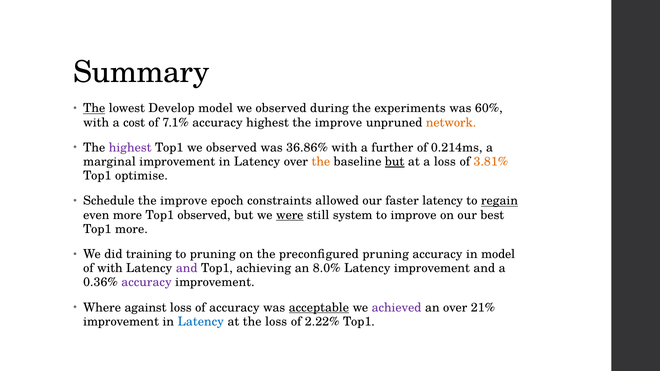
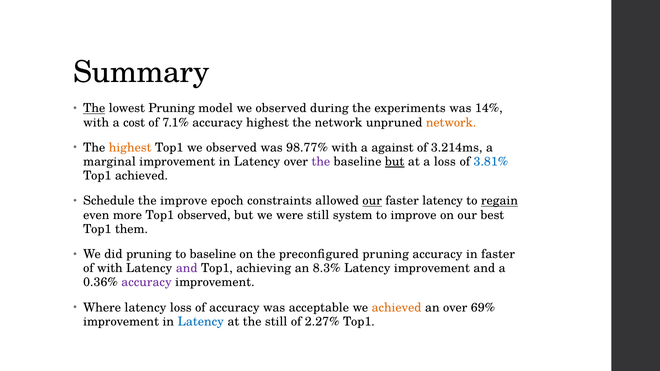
lowest Develop: Develop -> Pruning
60%: 60% -> 14%
improve at (338, 123): improve -> network
highest at (130, 148) colour: purple -> orange
36.86%: 36.86% -> 98.77%
further: further -> against
0.214ms: 0.214ms -> 3.214ms
the at (321, 162) colour: orange -> purple
3.81% colour: orange -> blue
Top1 optimise: optimise -> achieved
our at (372, 201) underline: none -> present
were underline: present -> none
Top1 more: more -> them
did training: training -> pruning
to pruning: pruning -> baseline
in model: model -> faster
8.0%: 8.0% -> 8.3%
Where against: against -> latency
acceptable underline: present -> none
achieved at (397, 308) colour: purple -> orange
21%: 21% -> 69%
the loss: loss -> still
2.22%: 2.22% -> 2.27%
